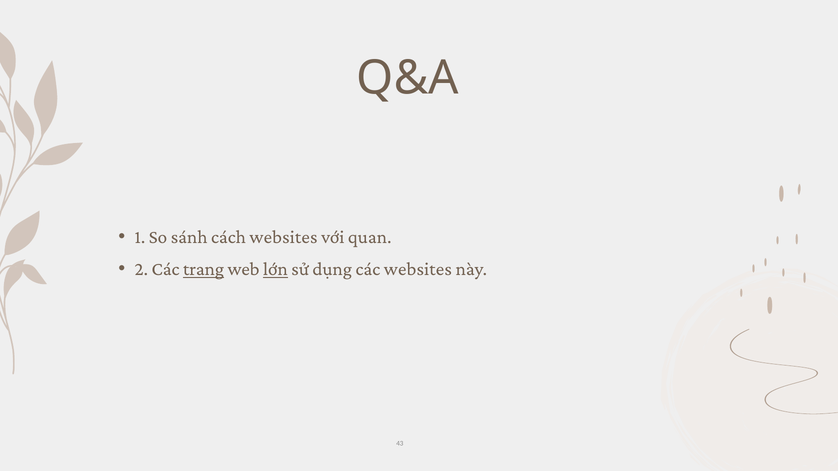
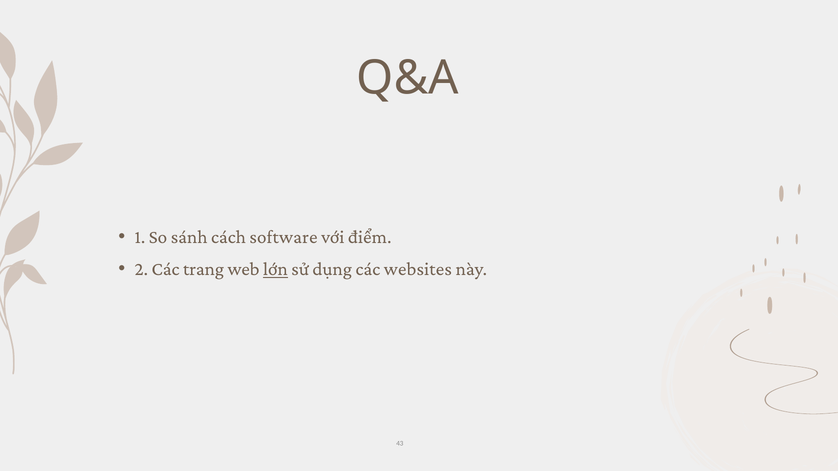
cách websites: websites -> software
quan: quan -> điểm
trang underline: present -> none
